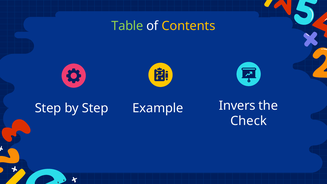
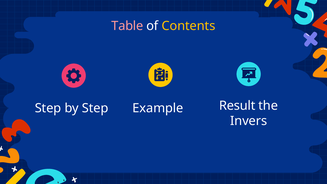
Table colour: light green -> pink
Invers: Invers -> Result
Check: Check -> Invers
